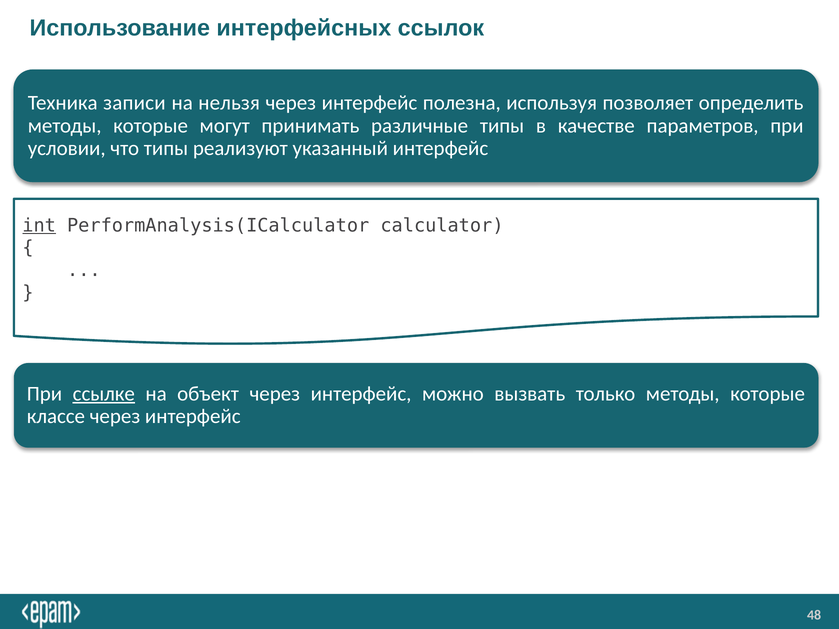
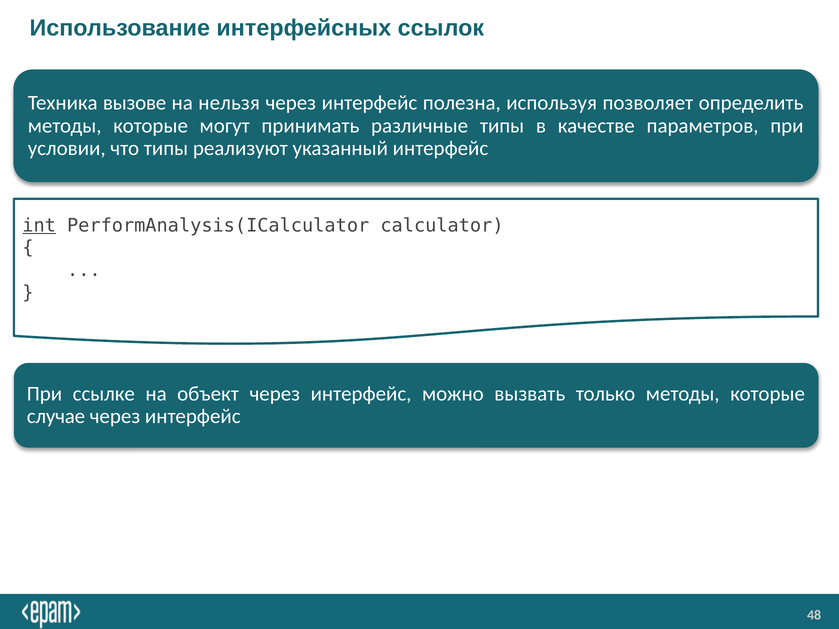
записи: записи -> вызове
ссылке underline: present -> none
классе: классе -> случае
